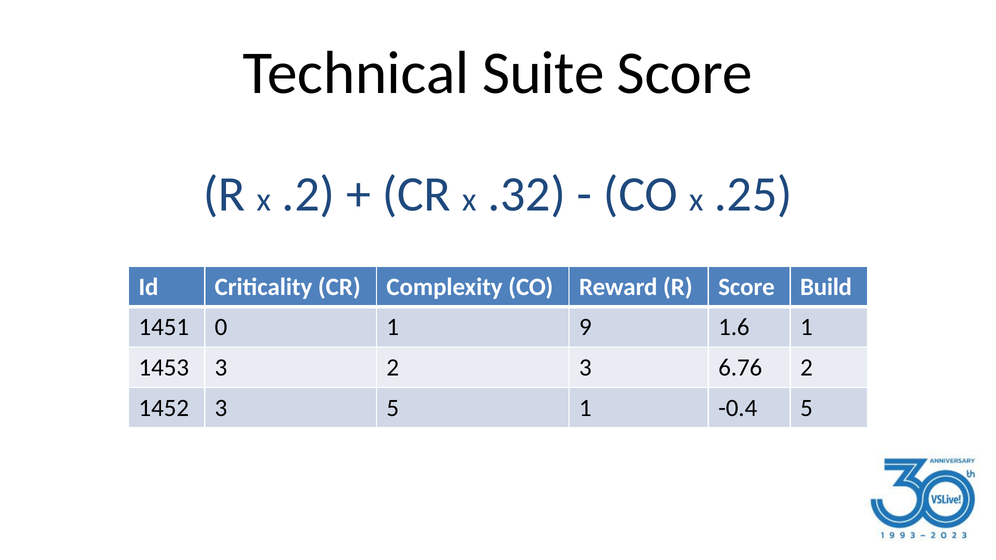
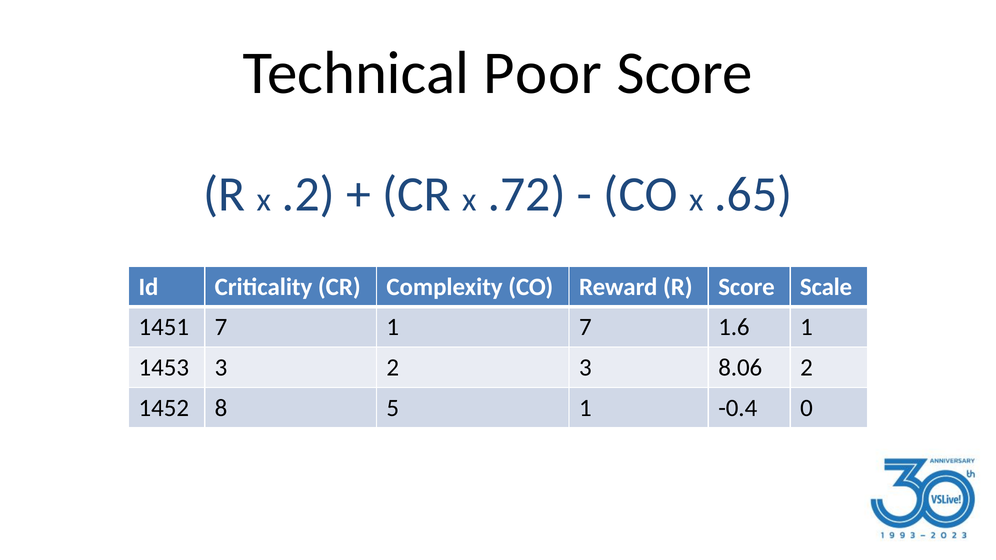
Suite: Suite -> Poor
.32: .32 -> .72
.25: .25 -> .65
Build: Build -> Scale
1451 0: 0 -> 7
1 9: 9 -> 7
6.76: 6.76 -> 8.06
1452 3: 3 -> 8
-0.4 5: 5 -> 0
